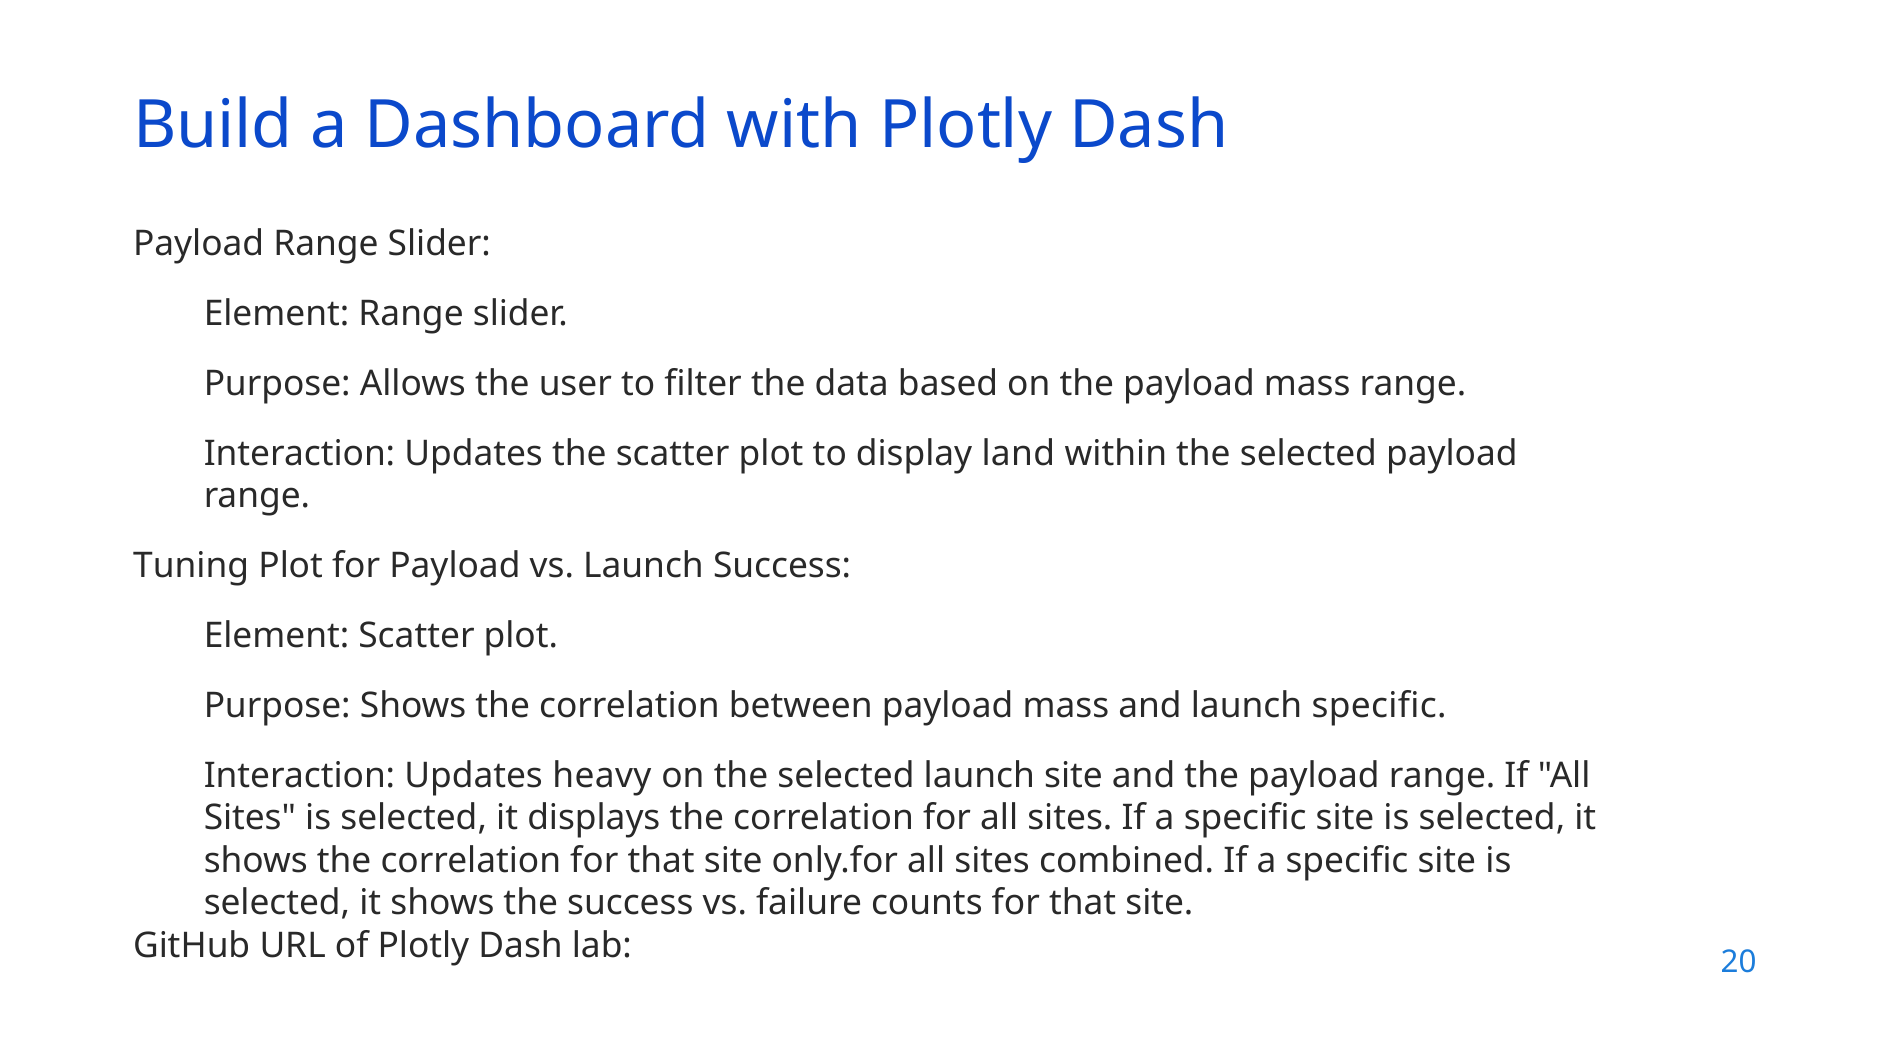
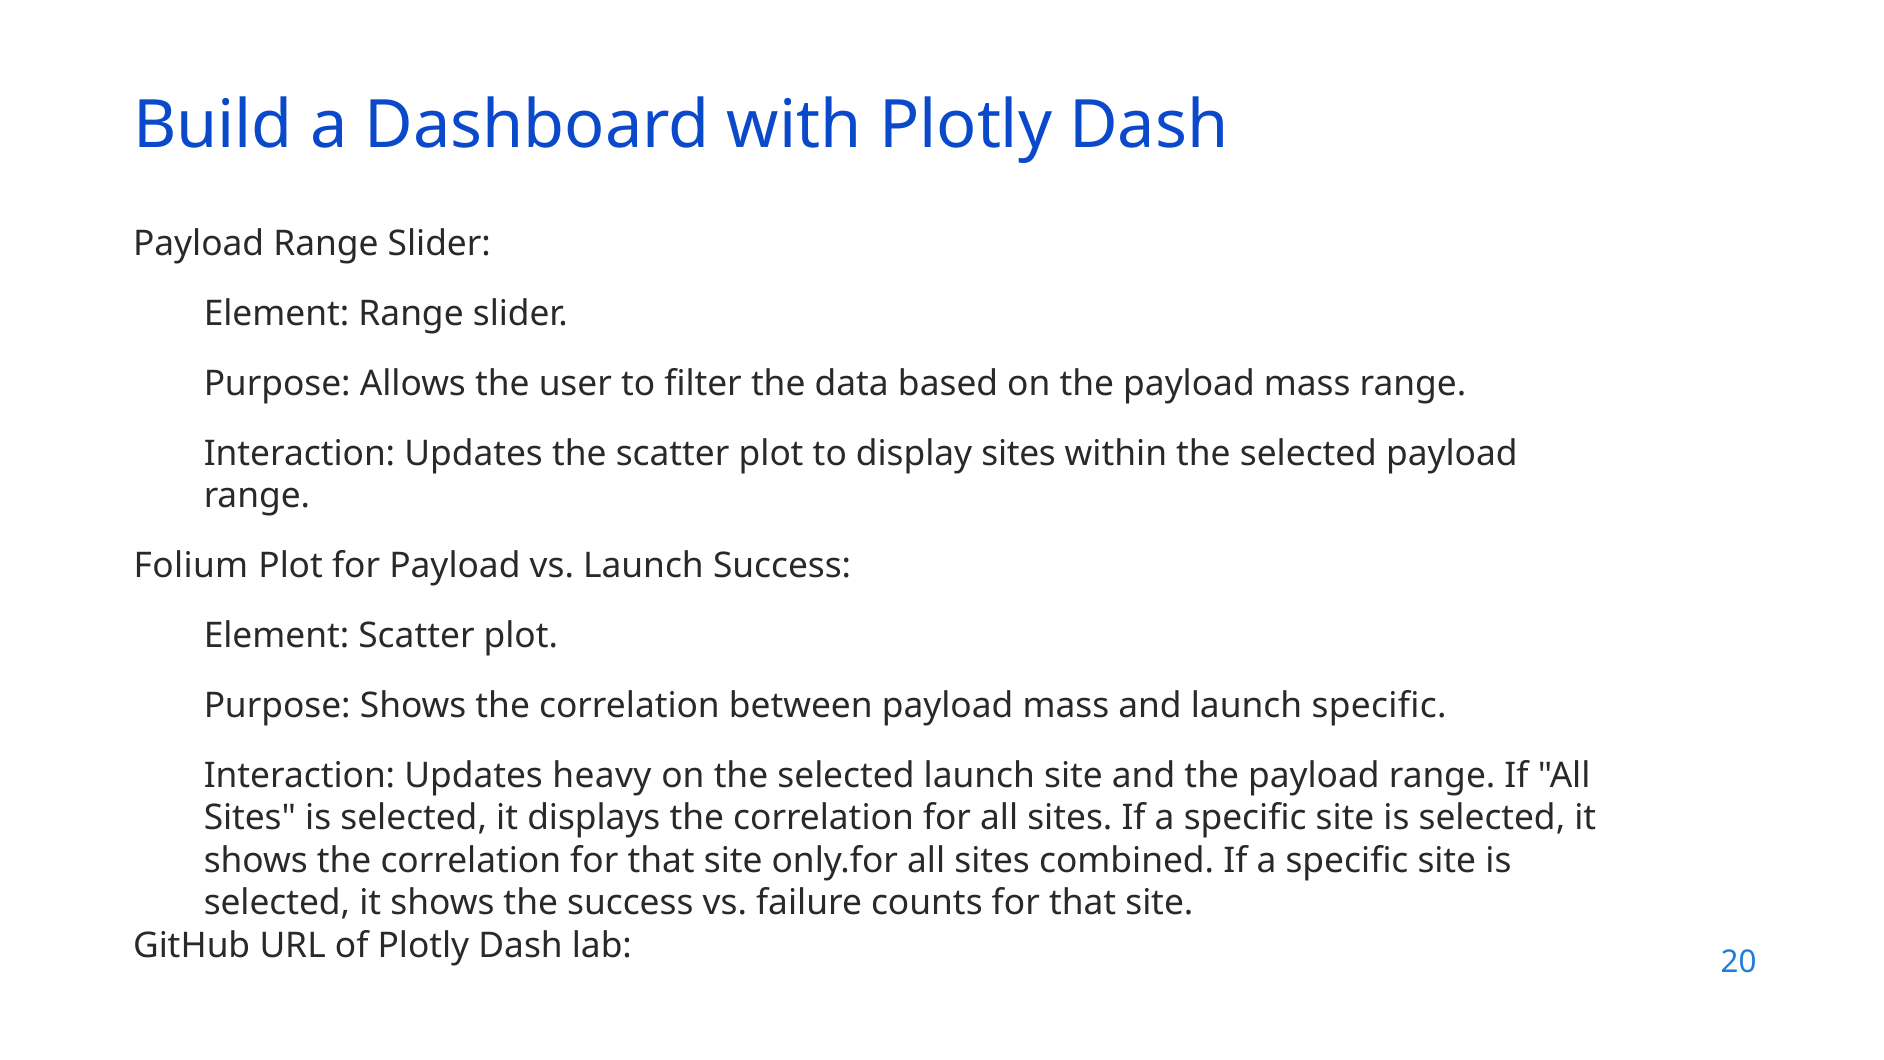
display land: land -> sites
Tuning: Tuning -> Folium
